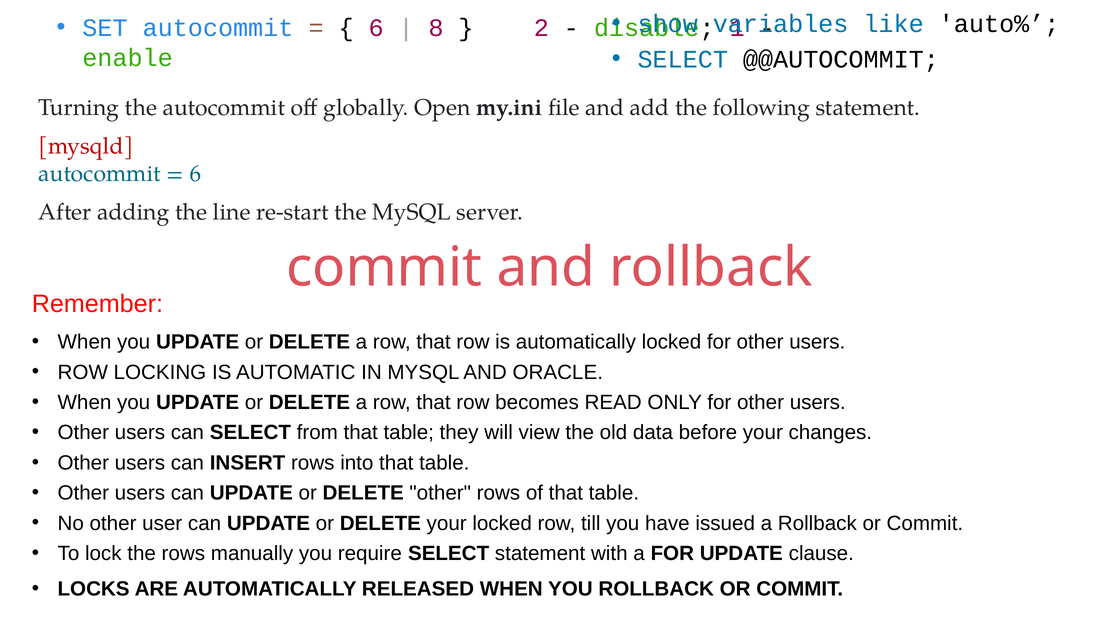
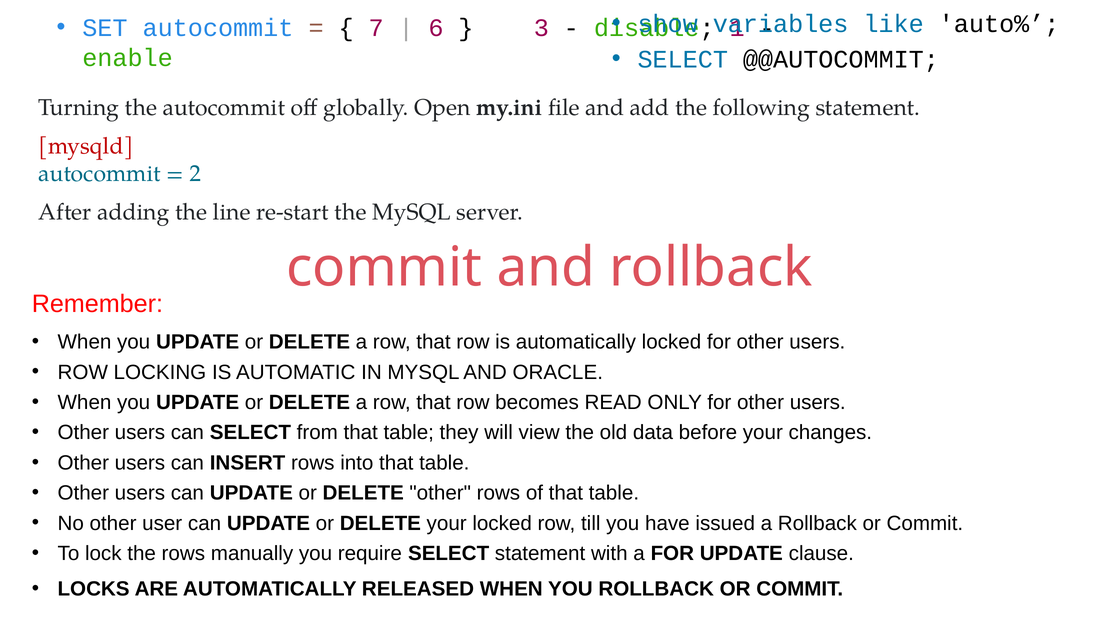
6 at (376, 28): 6 -> 7
8: 8 -> 6
2: 2 -> 3
6 at (195, 174): 6 -> 2
